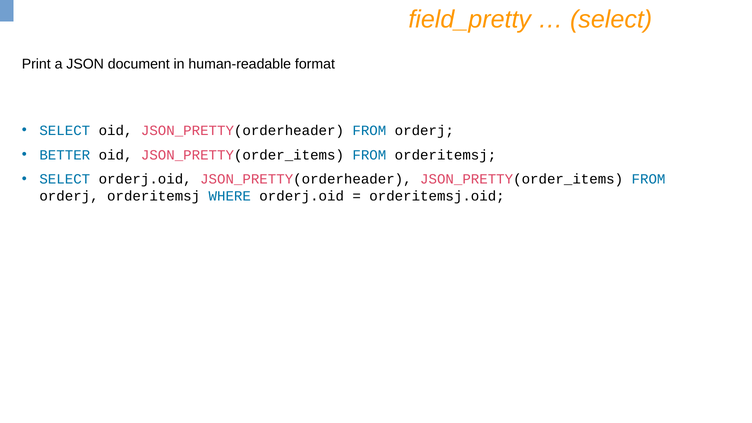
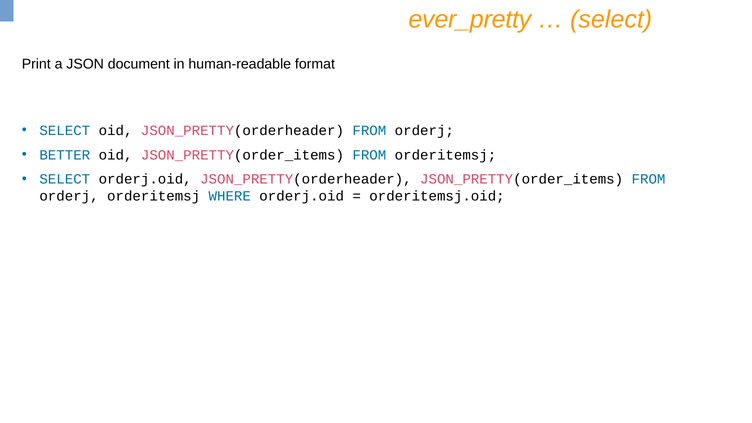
field_pretty: field_pretty -> ever_pretty
